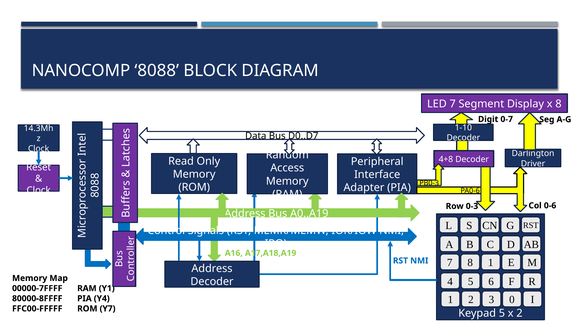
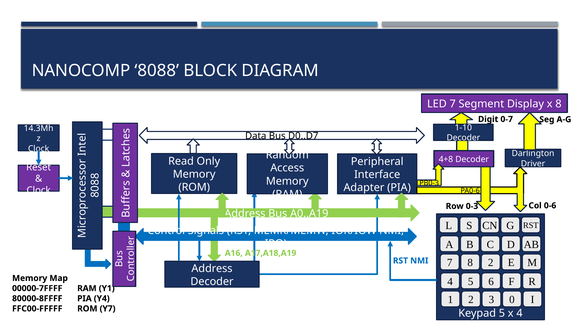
8 1: 1 -> 2
x 2: 2 -> 4
